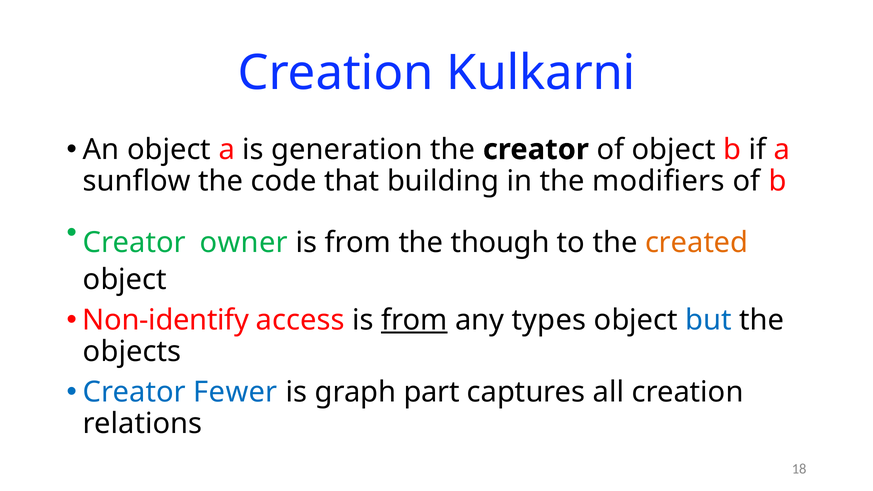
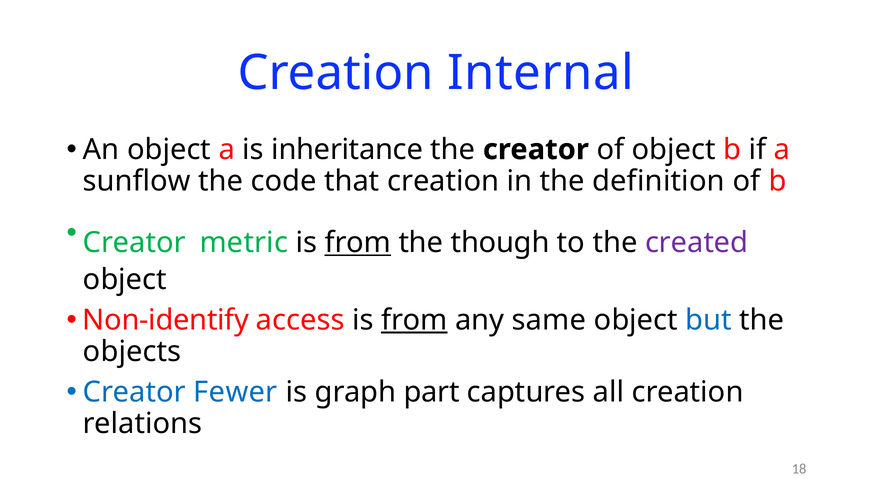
Kulkarni: Kulkarni -> Internal
generation: generation -> inheritance
that building: building -> creation
modifiers: modifiers -> definition
owner: owner -> metric
from at (358, 243) underline: none -> present
created colour: orange -> purple
types: types -> same
